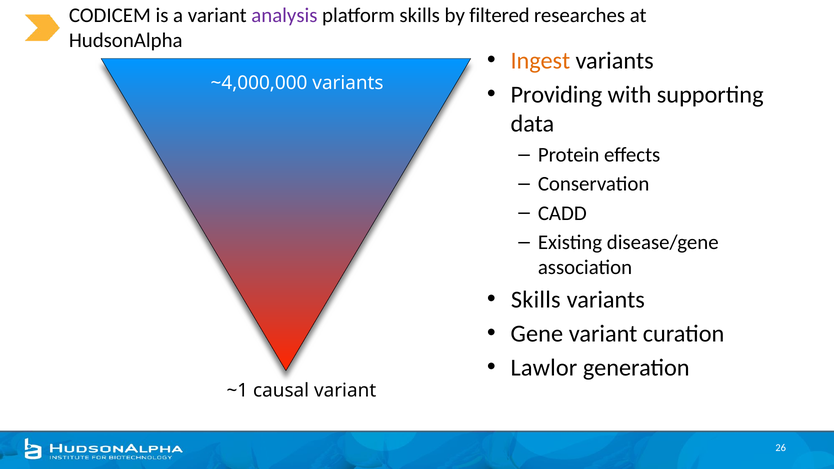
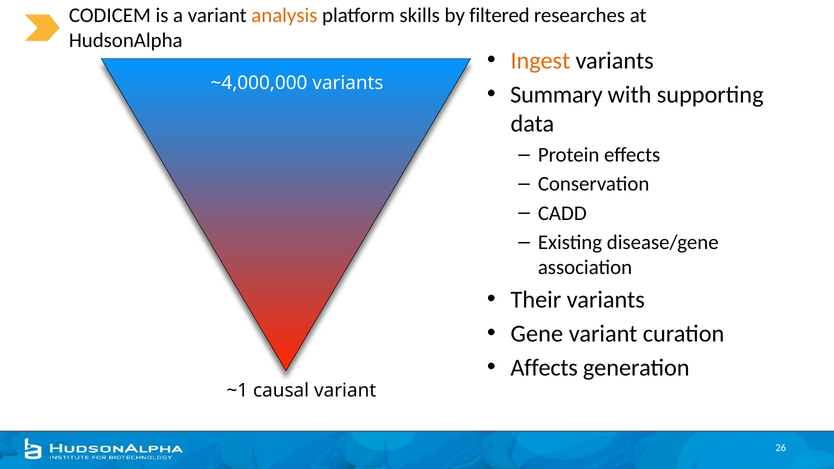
analysis colour: purple -> orange
Providing: Providing -> Summary
Skills at (536, 300): Skills -> Their
Lawlor: Lawlor -> Affects
